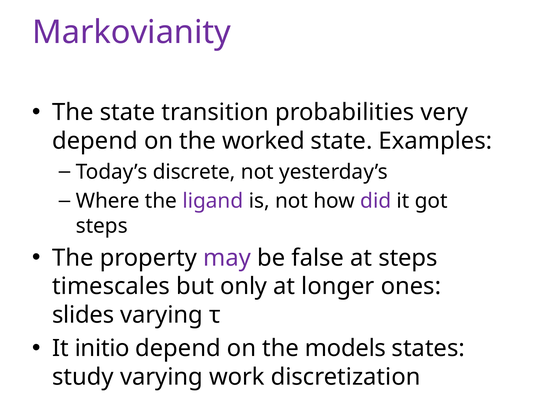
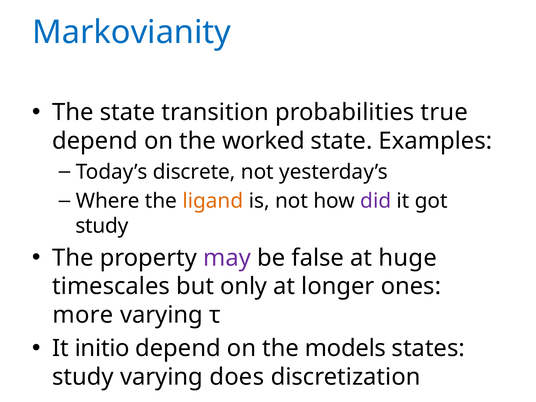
Markovianity colour: purple -> blue
very: very -> true
ligand colour: purple -> orange
steps at (102, 226): steps -> study
at steps: steps -> huge
slides: slides -> more
work: work -> does
